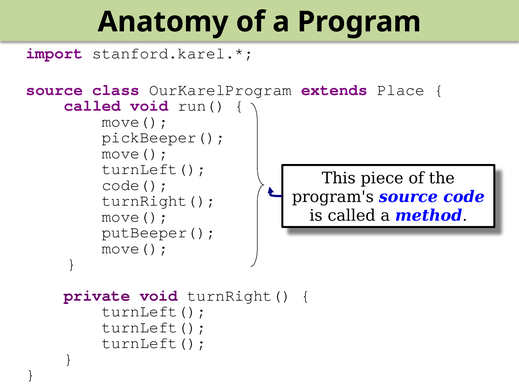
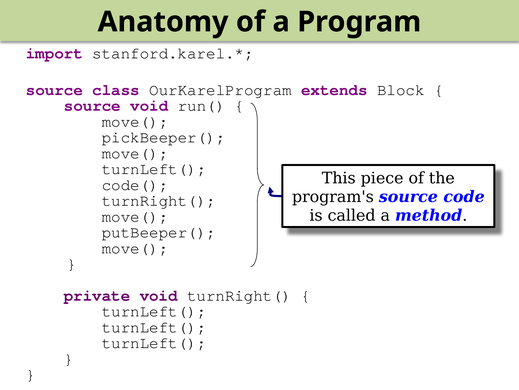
Place: Place -> Block
called at (92, 105): called -> source
